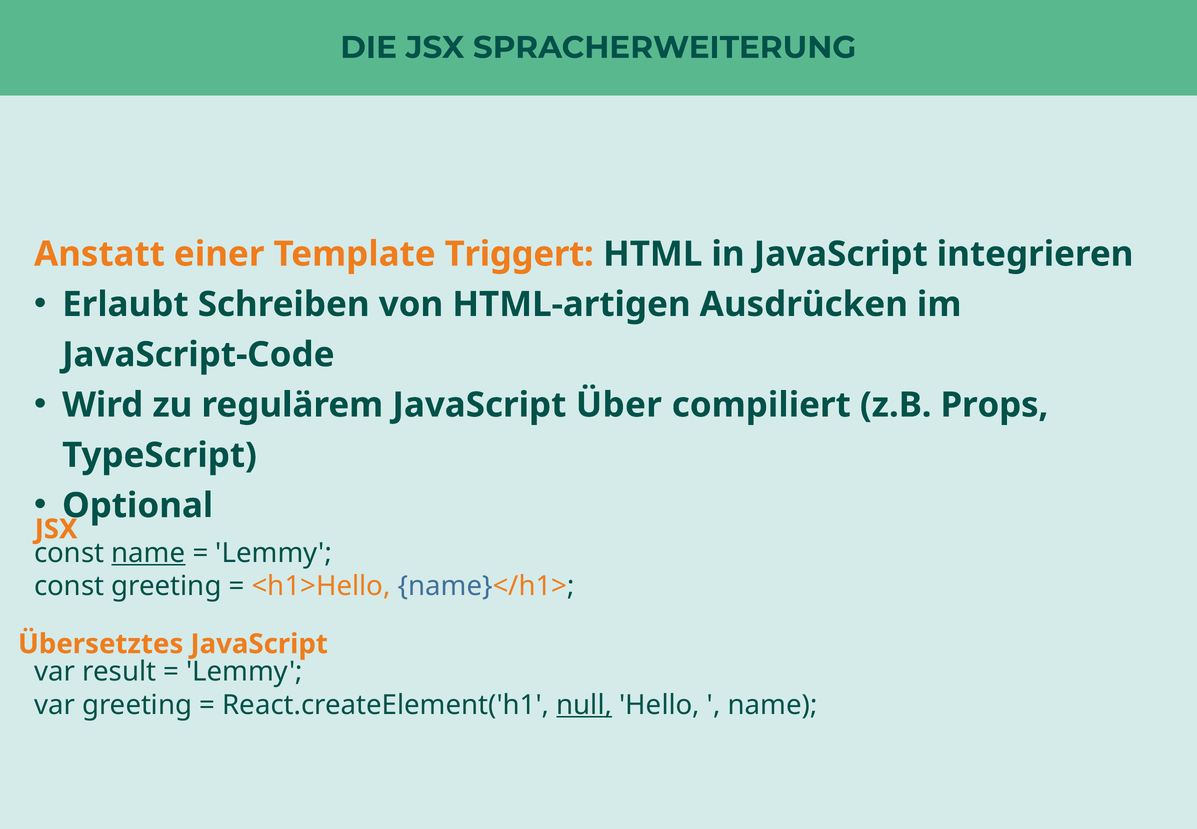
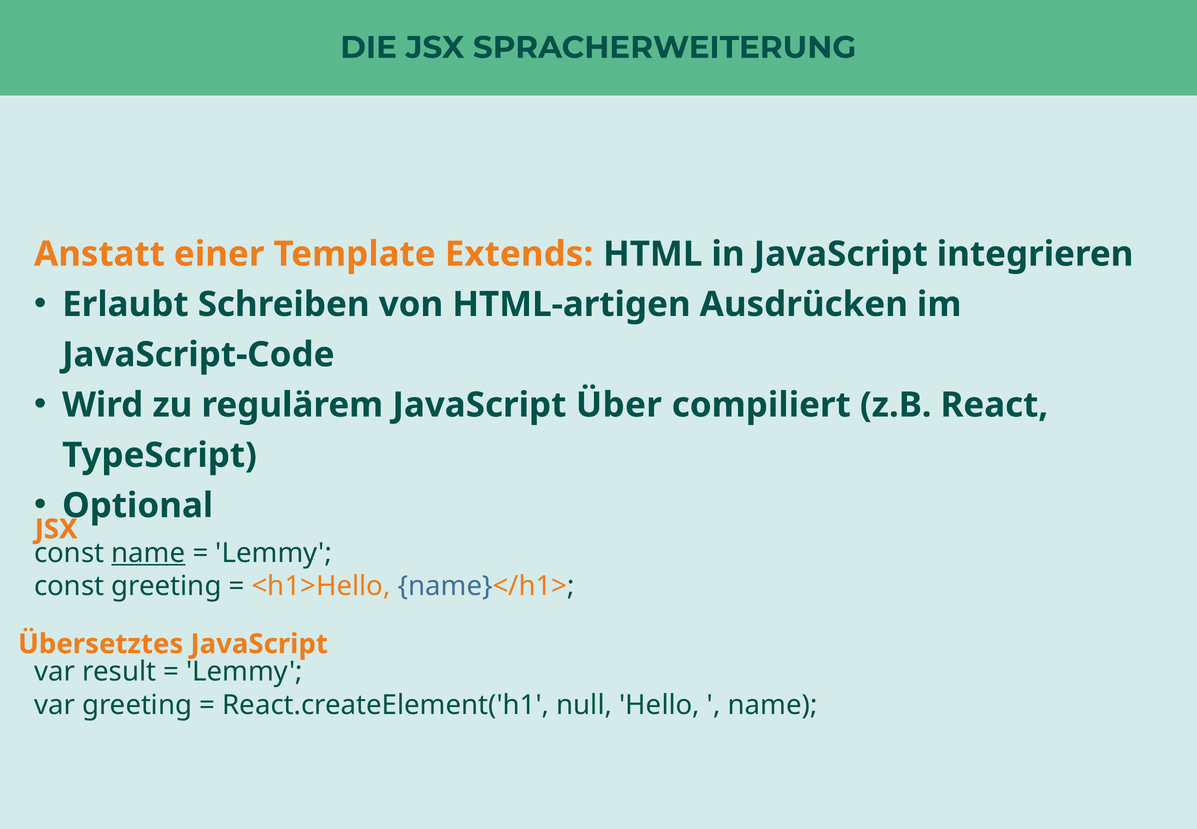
Triggert: Triggert -> Extends
Props: Props -> React
null underline: present -> none
